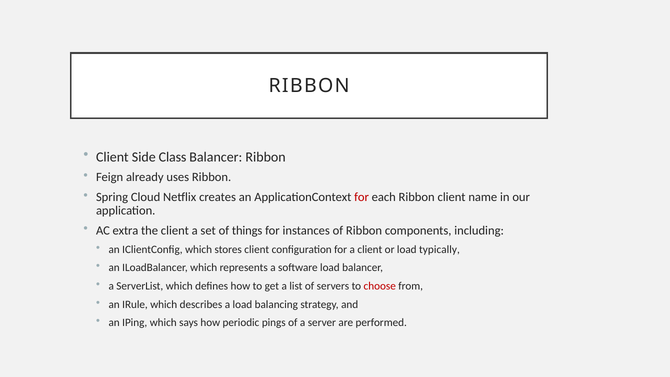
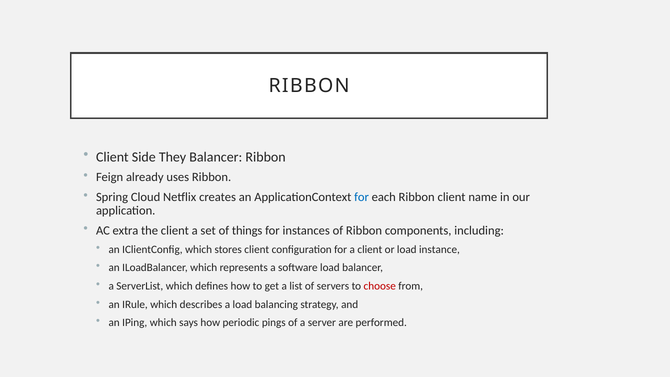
Class: Class -> They
for at (362, 197) colour: red -> blue
typically: typically -> instance
